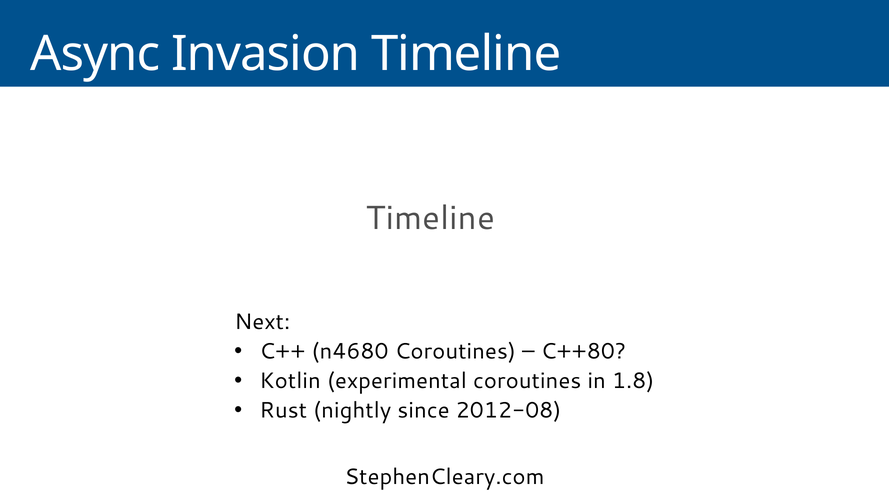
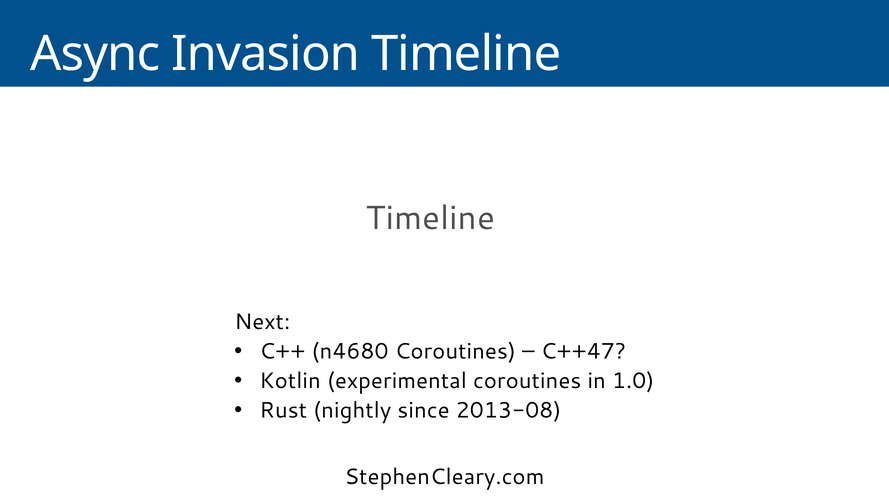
C++80: C++80 -> C++47
1.8: 1.8 -> 1.0
2012-08: 2012-08 -> 2013-08
